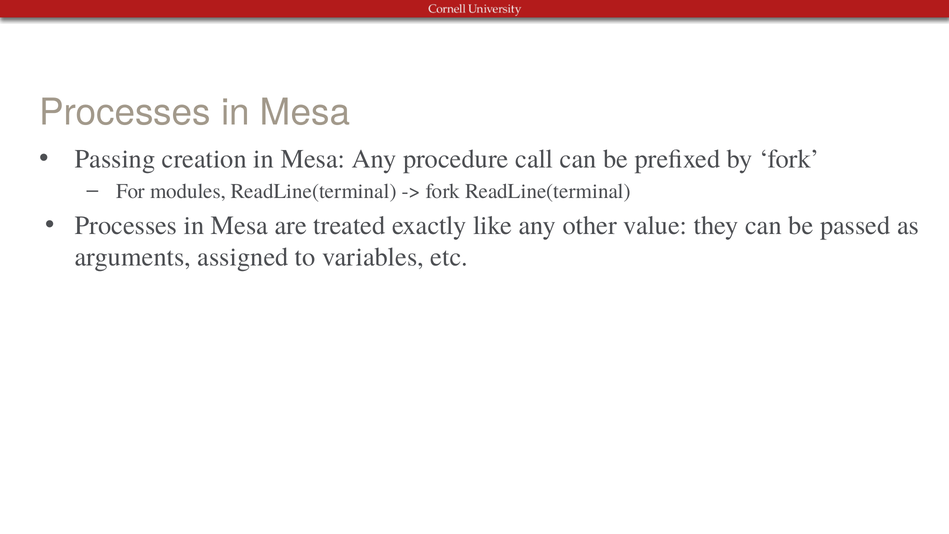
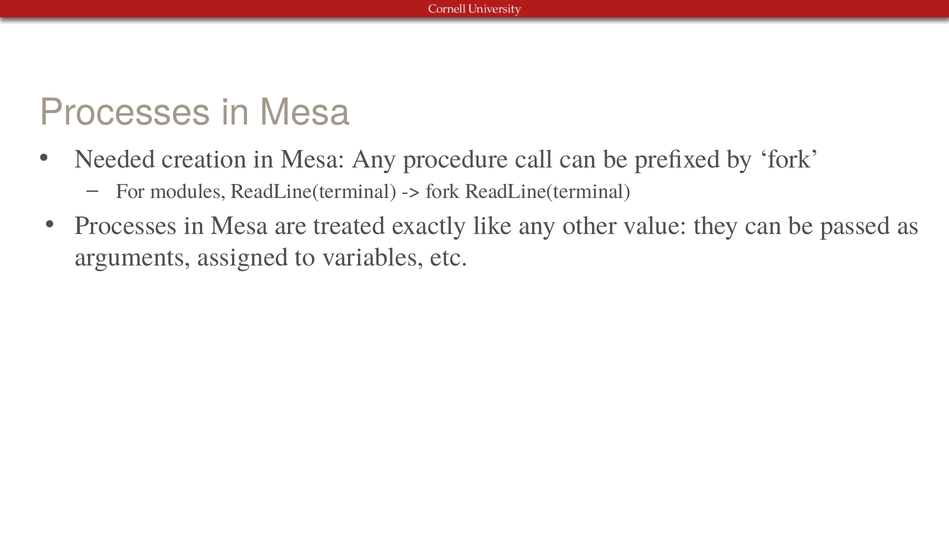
Passing: Passing -> Needed
